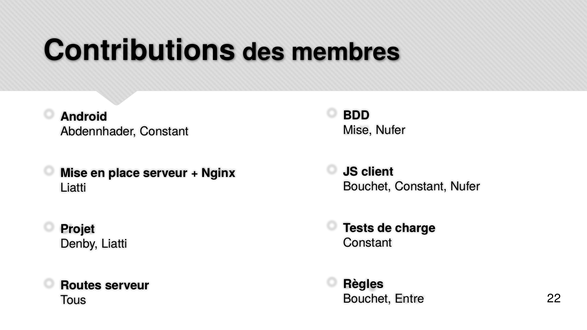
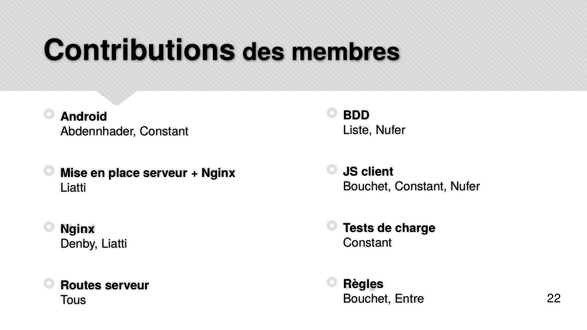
Mise at (358, 130): Mise -> Liste
Projet at (78, 229): Projet -> Nginx
